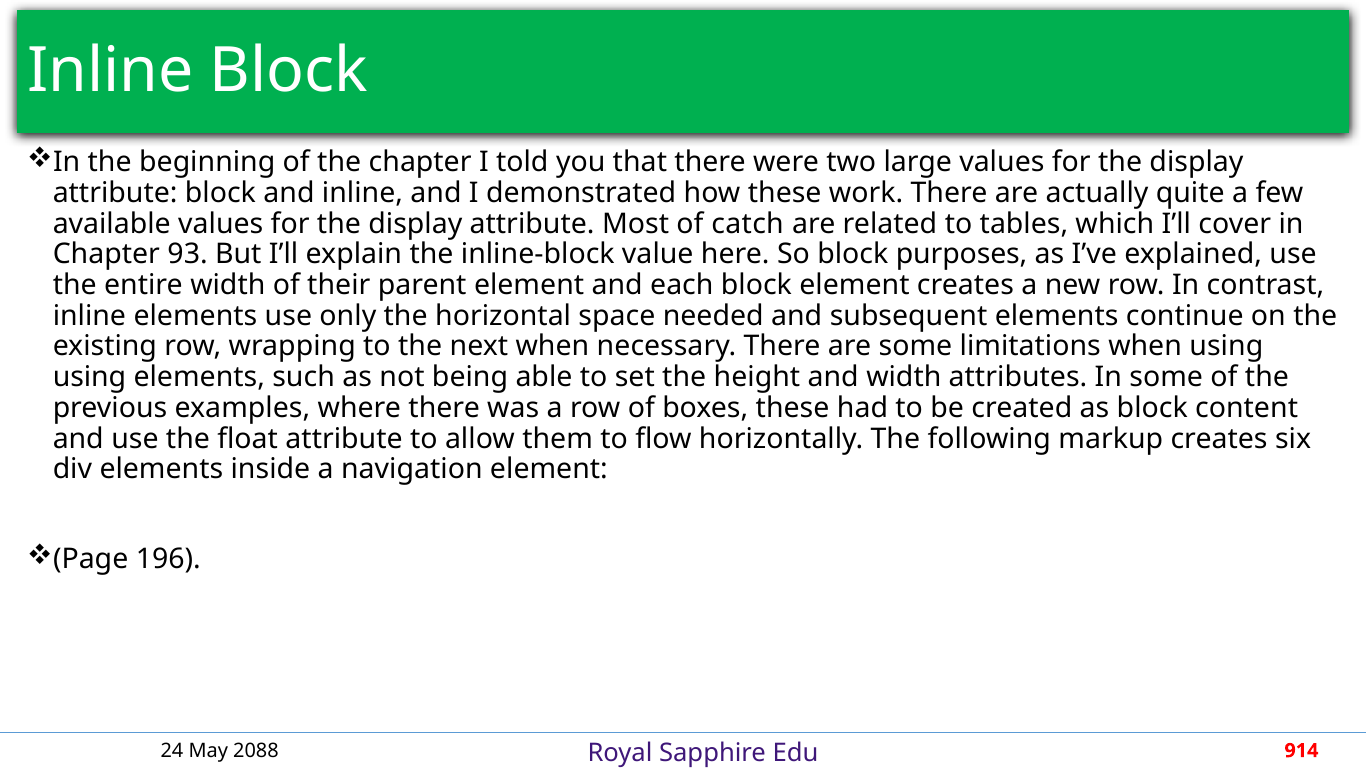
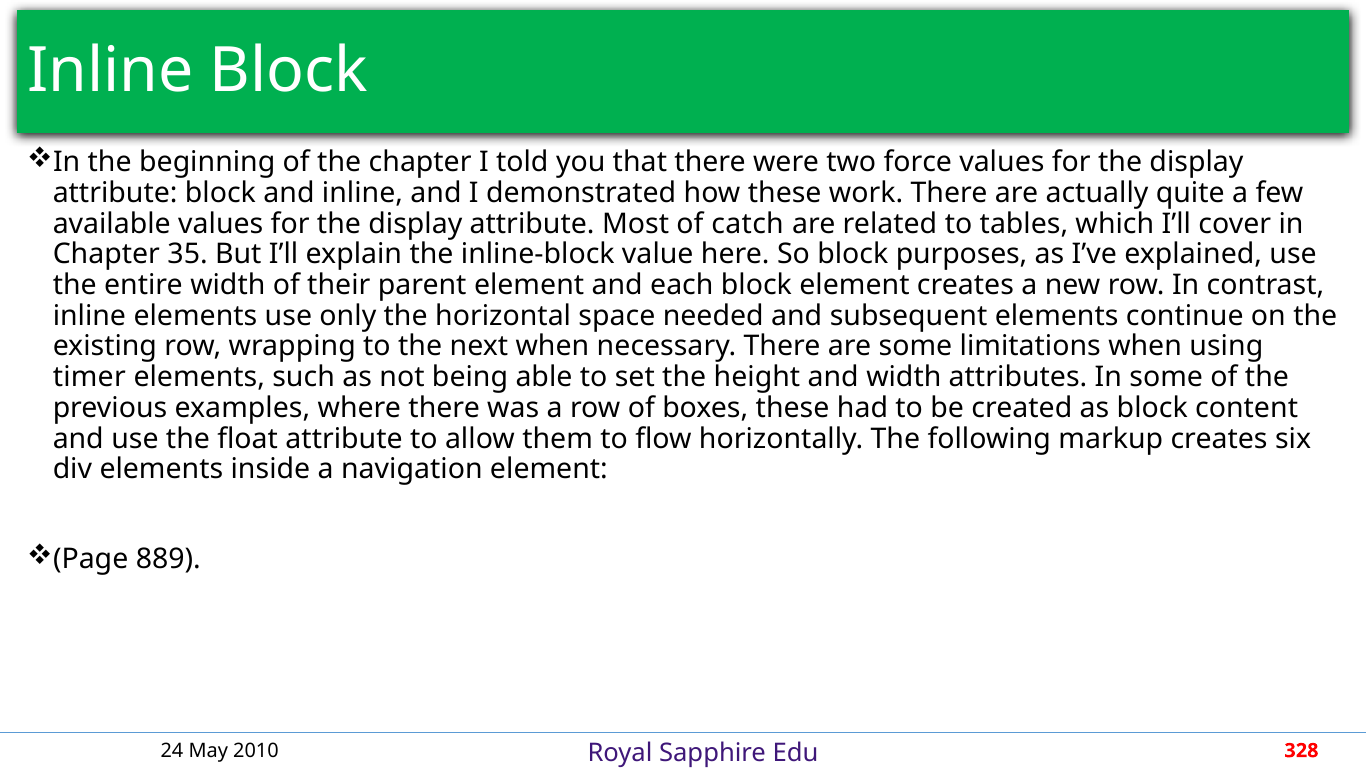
large: large -> force
93: 93 -> 35
using at (89, 377): using -> timer
196: 196 -> 889
2088: 2088 -> 2010
914: 914 -> 328
